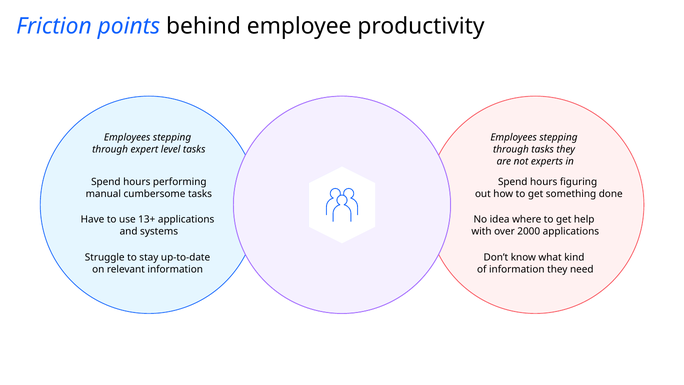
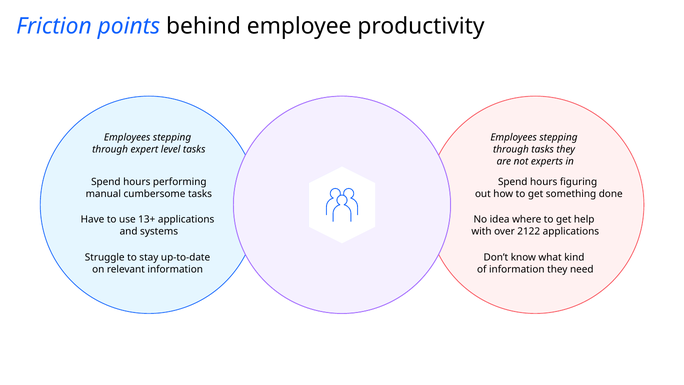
2000: 2000 -> 2122
